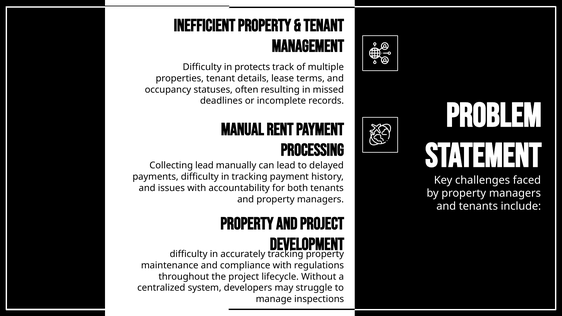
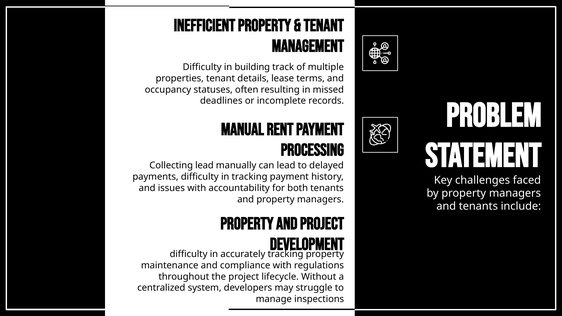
protects: protects -> building
